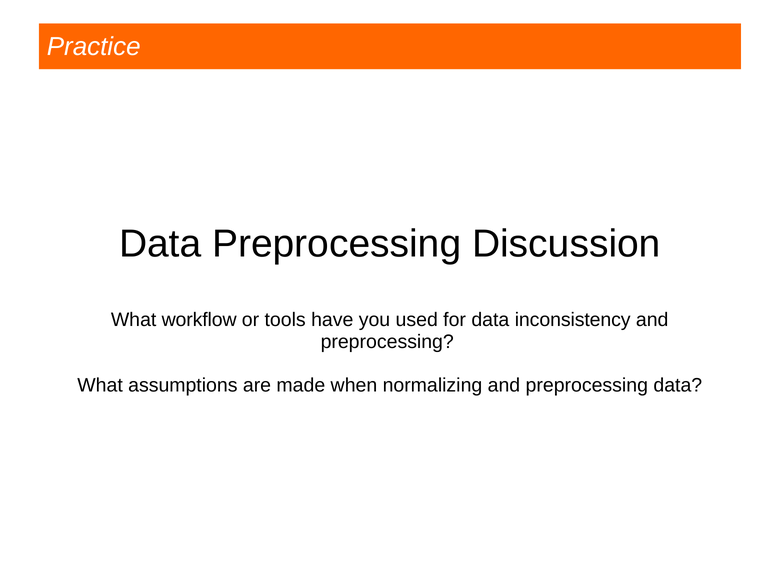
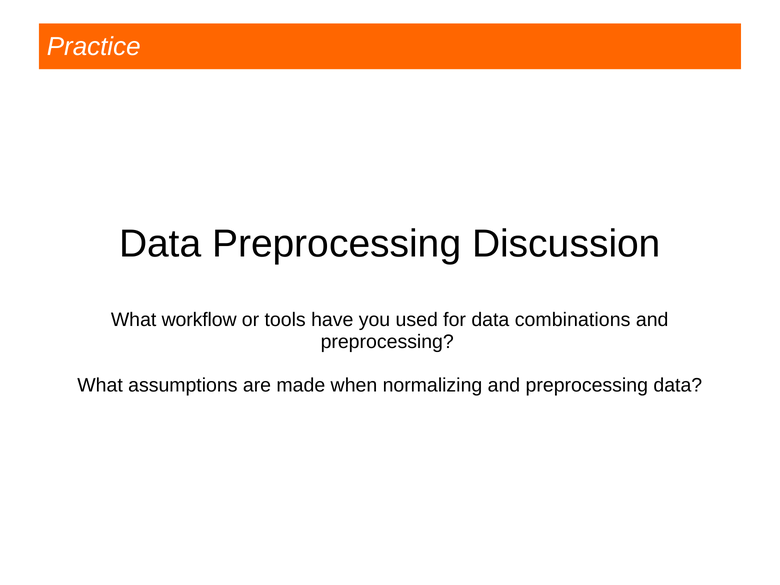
inconsistency: inconsistency -> combinations
